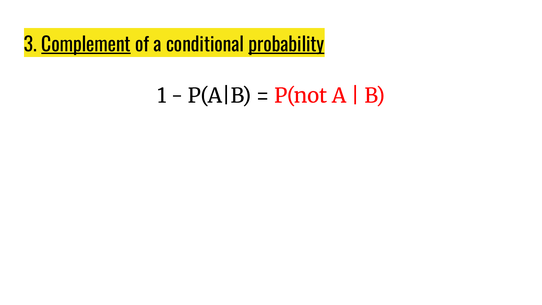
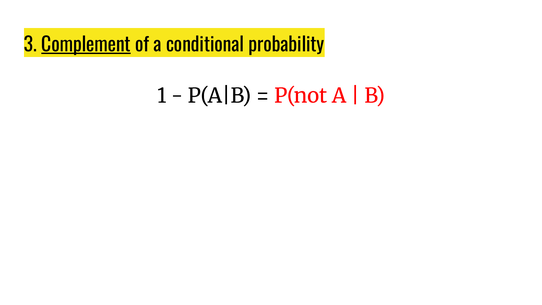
probability underline: present -> none
